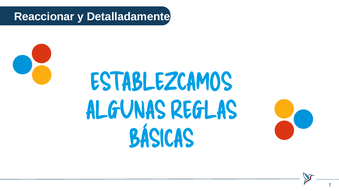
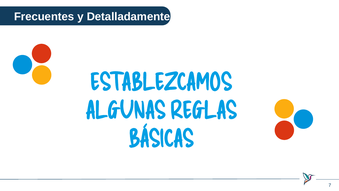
Reaccionar: Reaccionar -> Frecuentes
